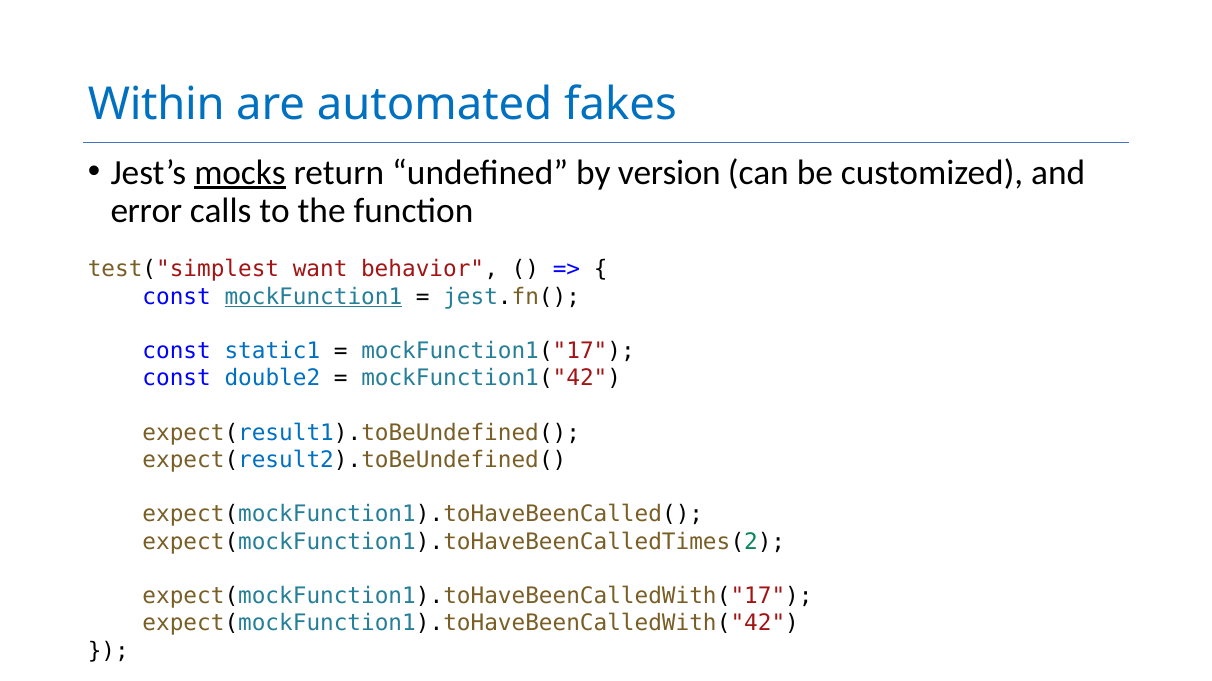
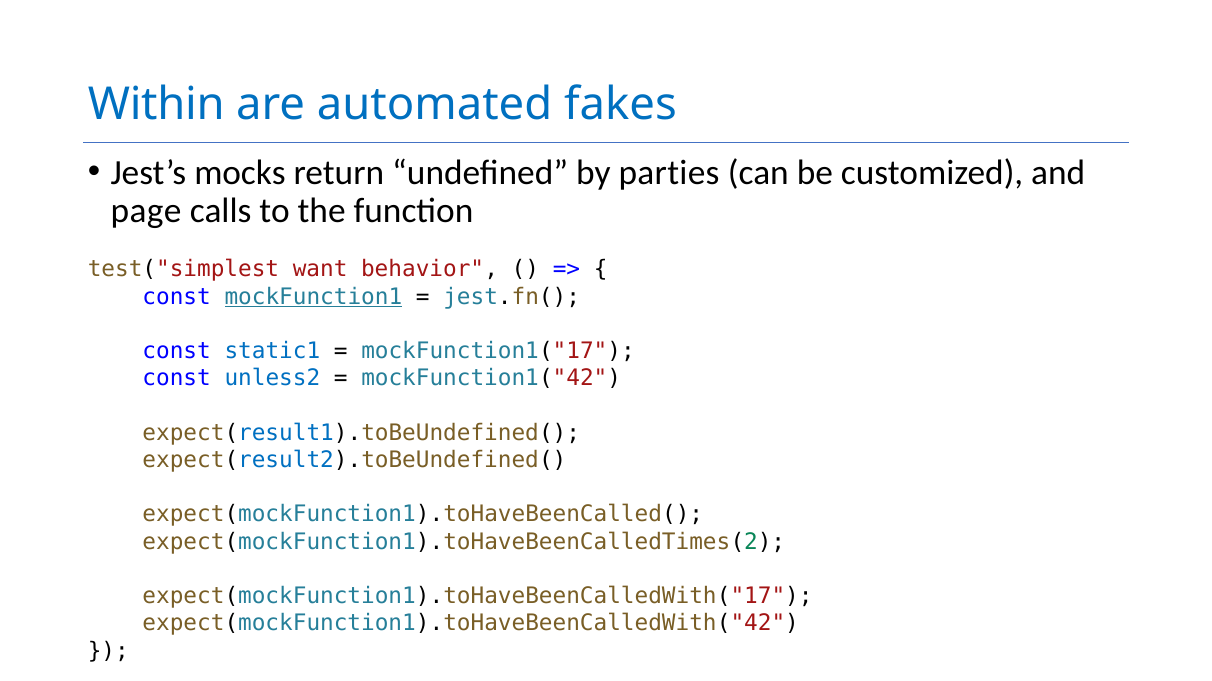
mocks underline: present -> none
version: version -> parties
error: error -> page
double2: double2 -> unless2
